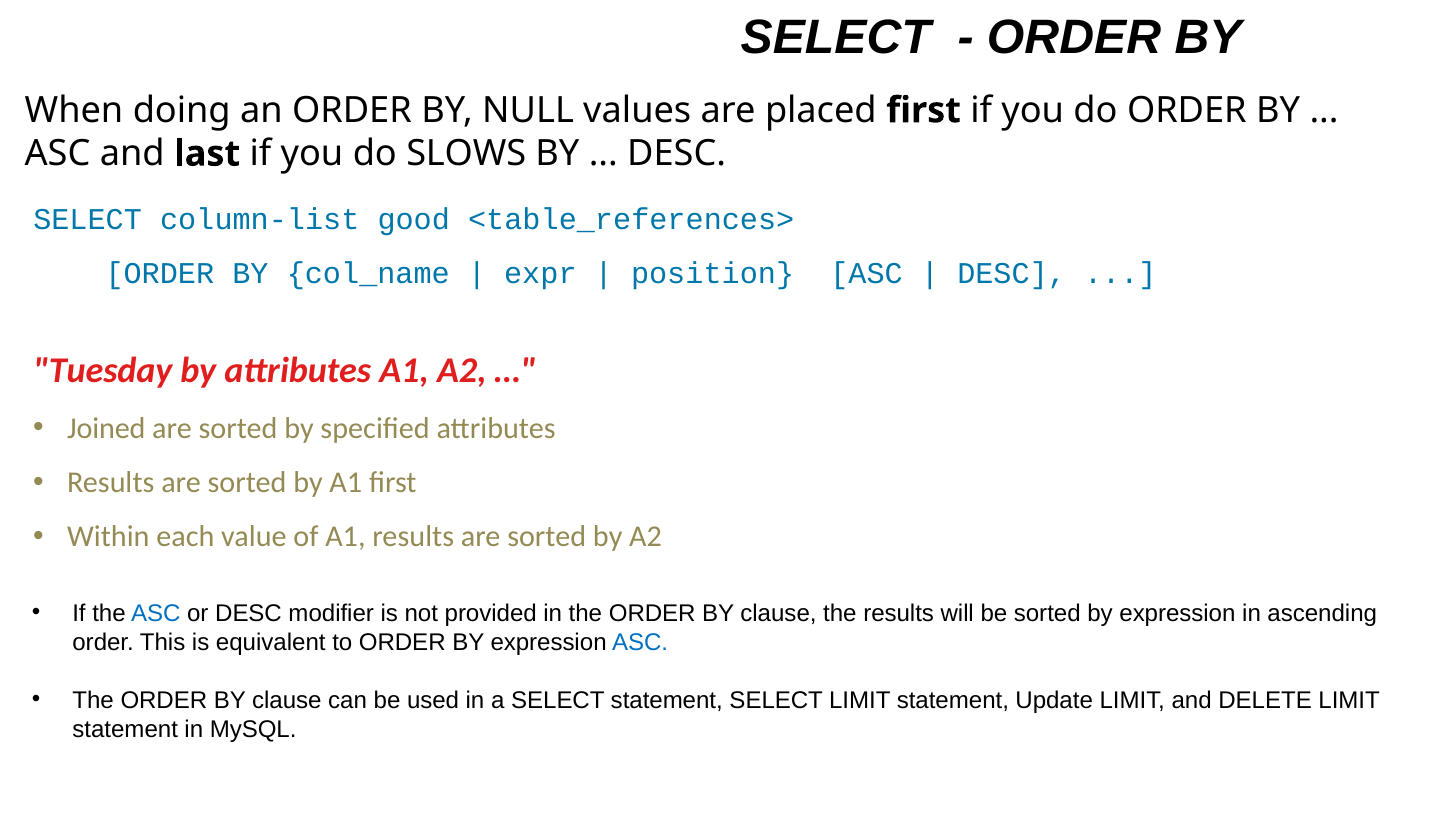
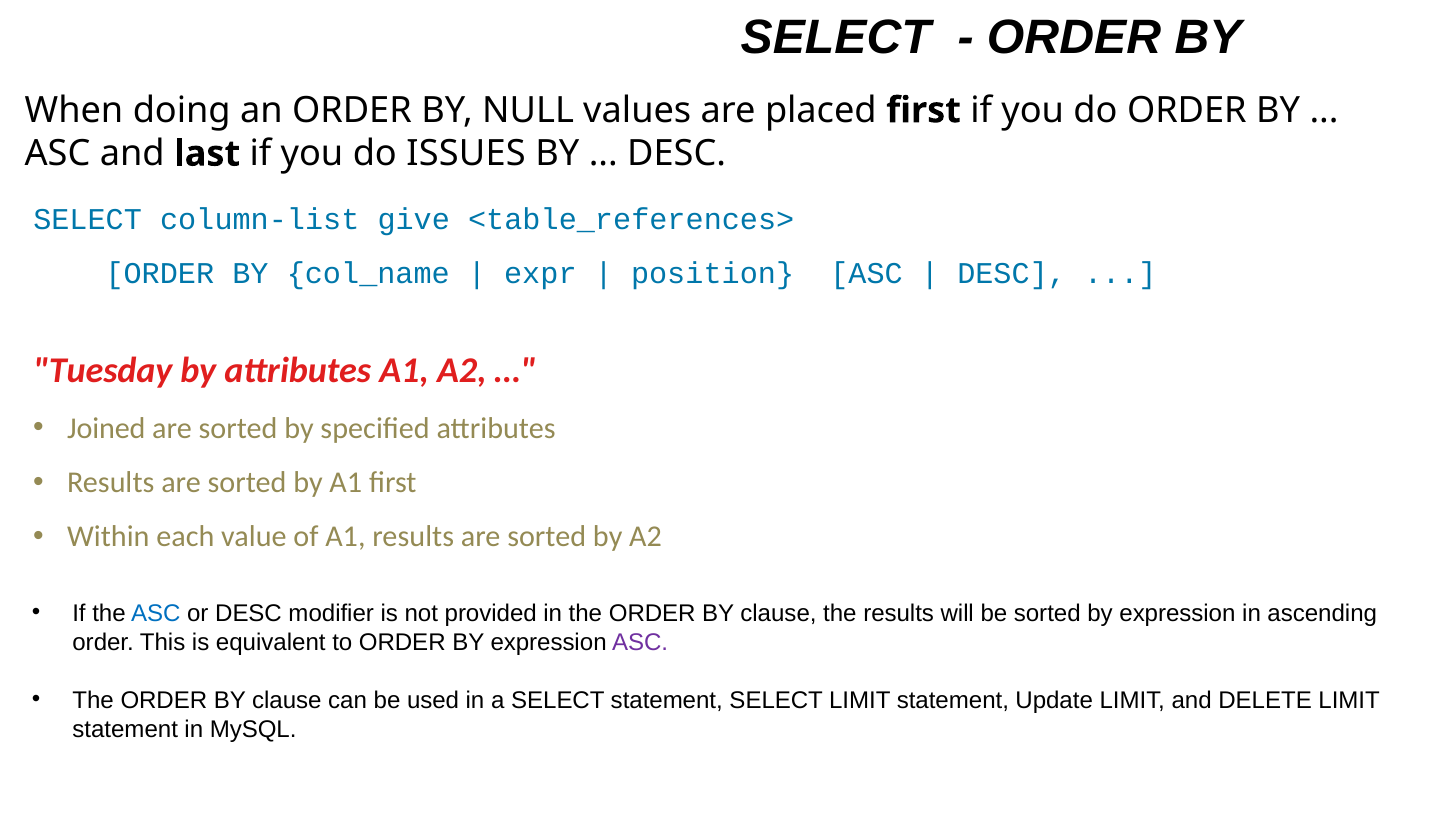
SLOWS: SLOWS -> ISSUES
good: good -> give
ASC at (640, 642) colour: blue -> purple
